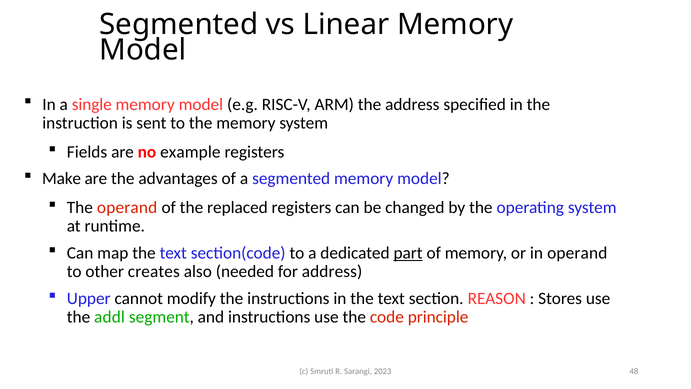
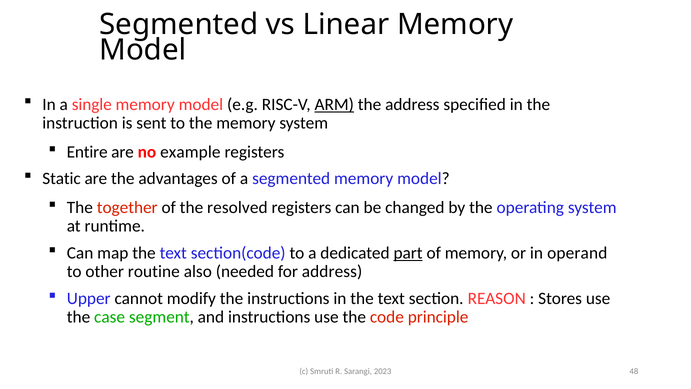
ARM underline: none -> present
Fields: Fields -> Entire
Make: Make -> Static
The operand: operand -> together
replaced: replaced -> resolved
creates: creates -> routine
addl: addl -> case
